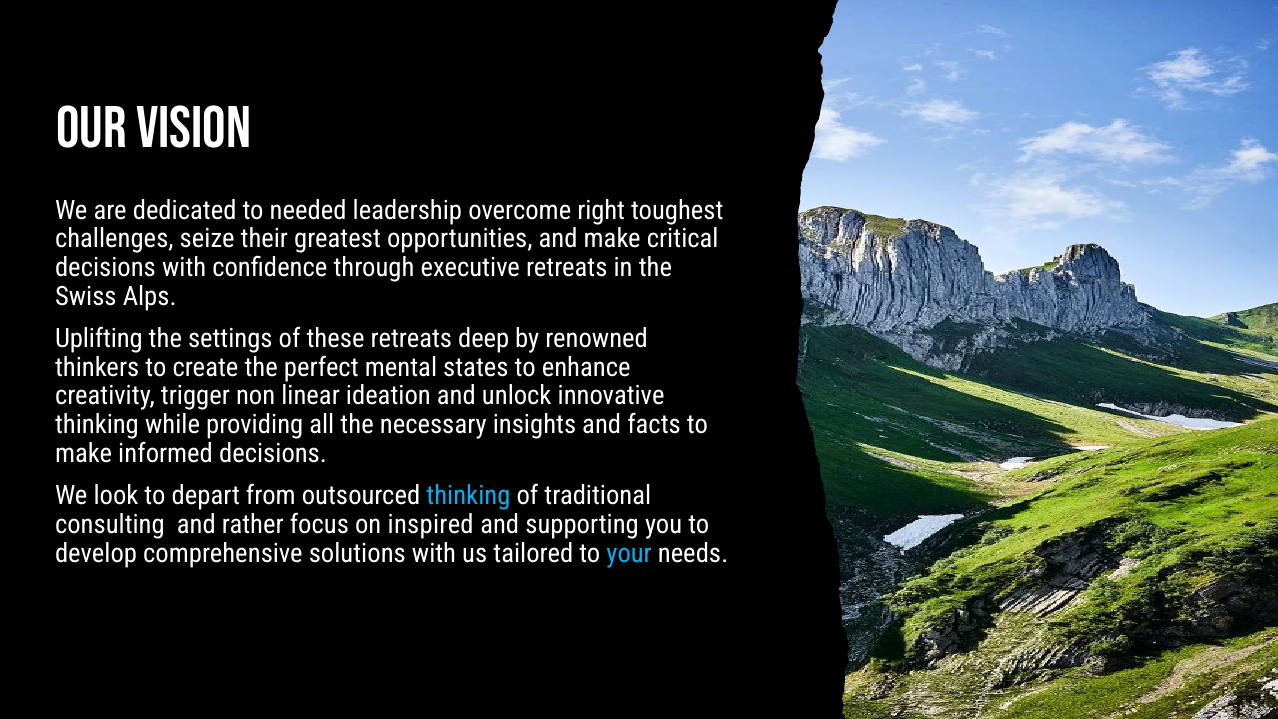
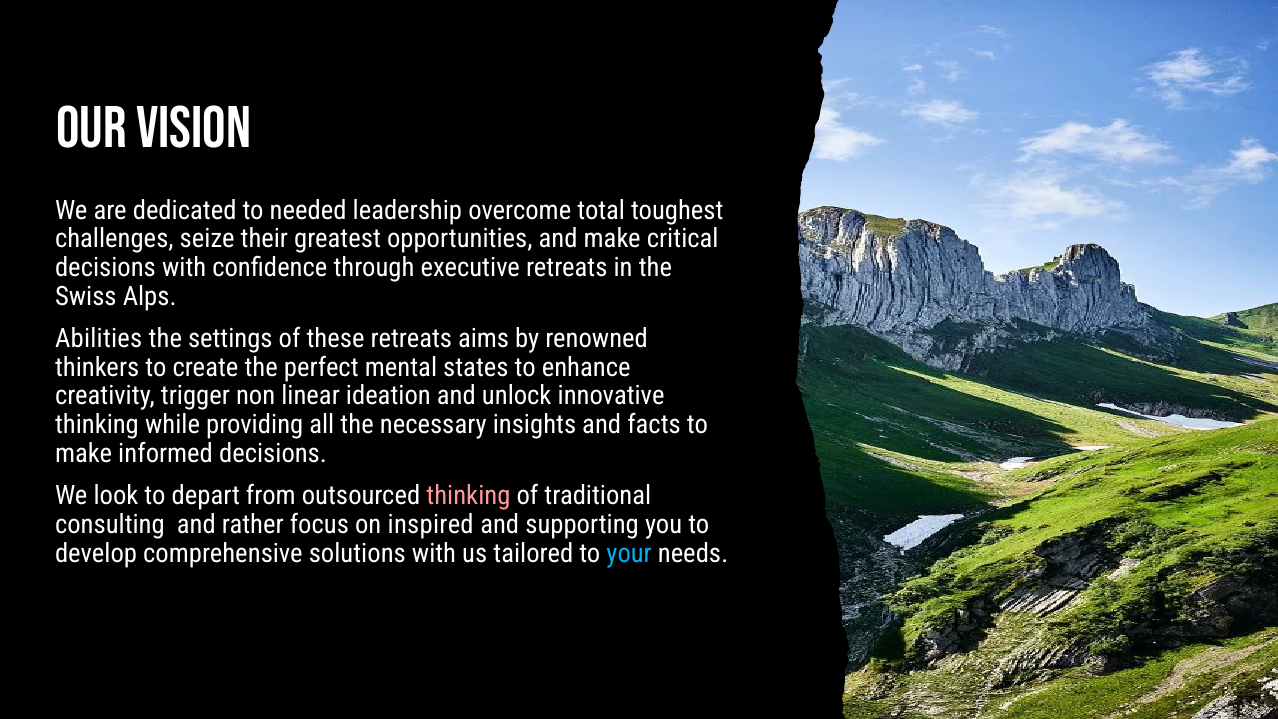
right: right -> total
Uplifting: Uplifting -> Abilities
deep: deep -> aims
thinking at (468, 496) colour: light blue -> pink
